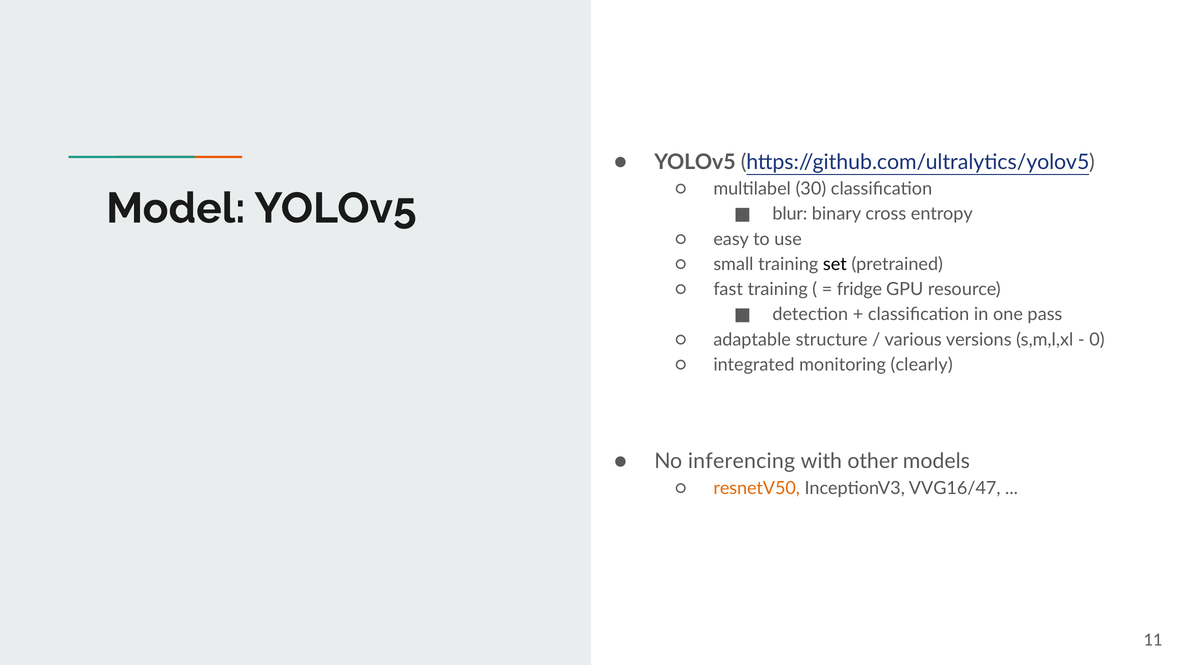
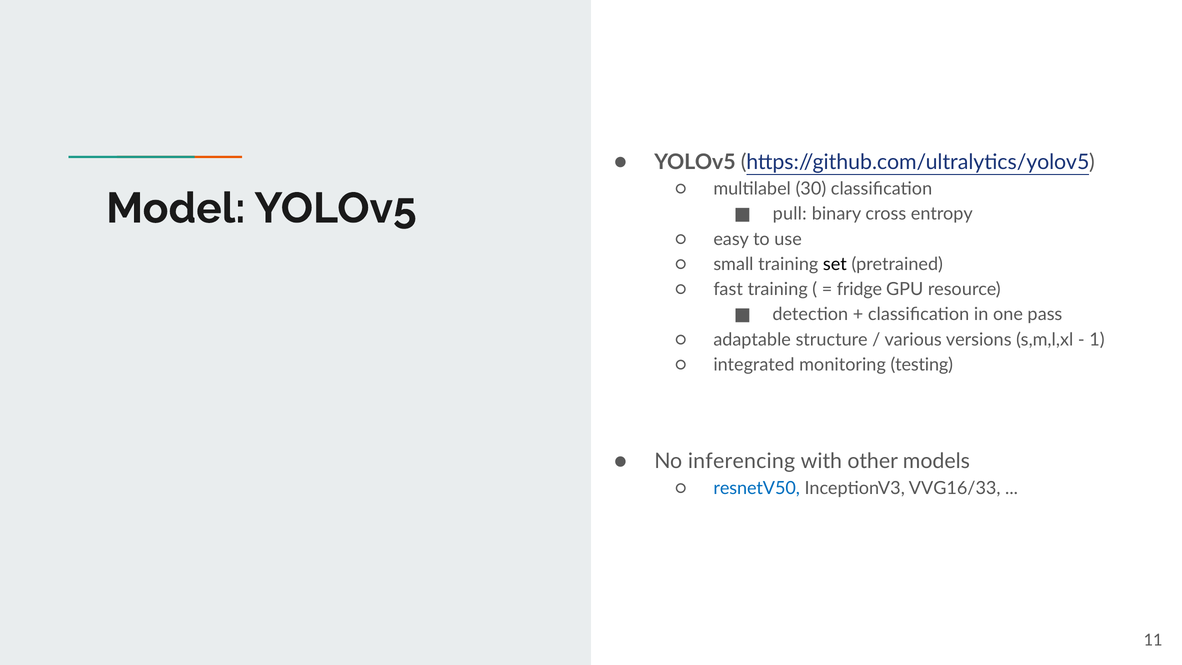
blur: blur -> pull
0: 0 -> 1
clearly: clearly -> testing
resnetV50 colour: orange -> blue
VVG16/47: VVG16/47 -> VVG16/33
